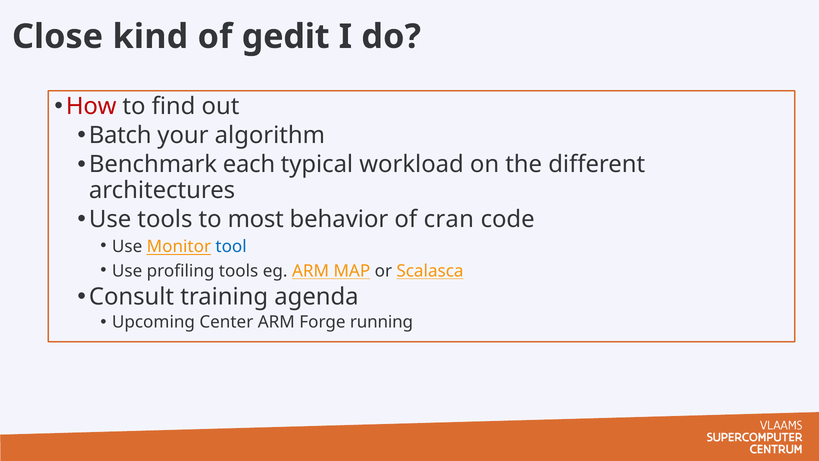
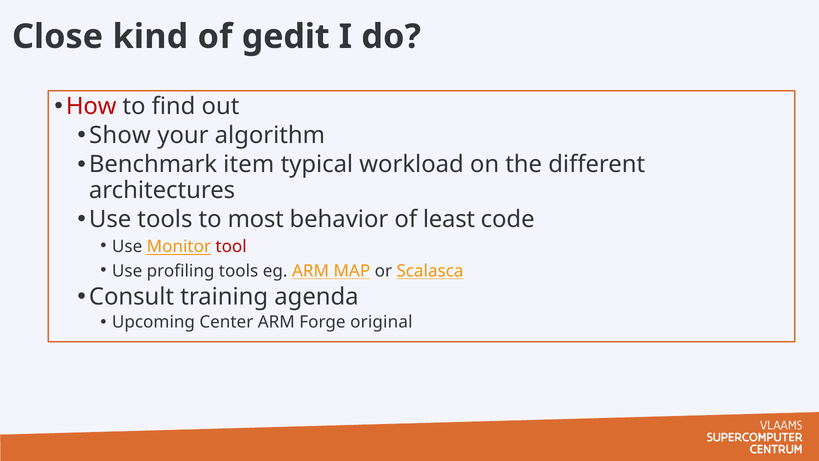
Batch: Batch -> Show
each: each -> item
cran: cran -> least
tool colour: blue -> red
running: running -> original
